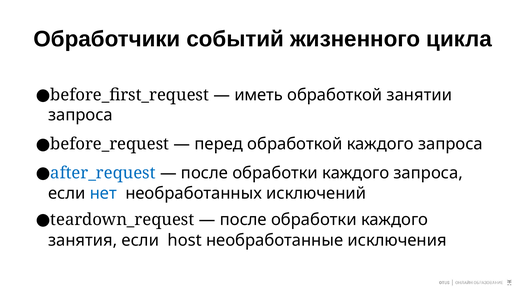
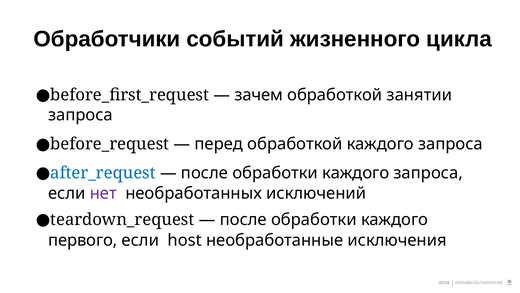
иметь: иметь -> зачем
нет colour: blue -> purple
занятия: занятия -> первого
